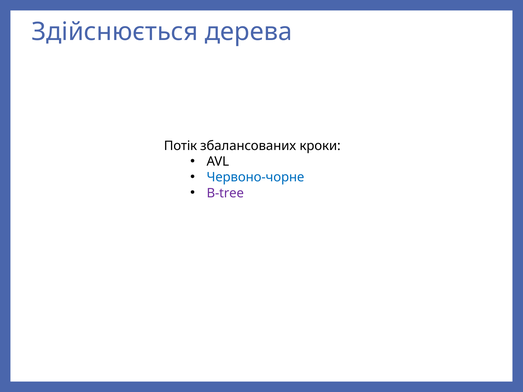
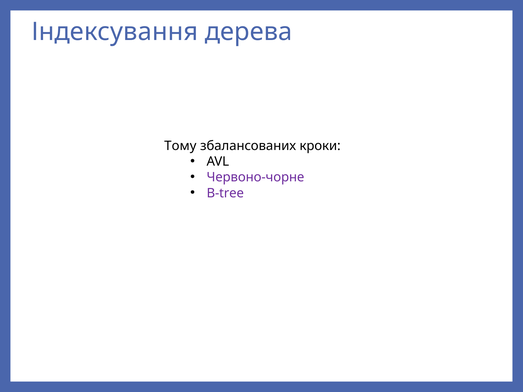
Здійснюється: Здійснюється -> Індексування
Потік: Потік -> Тому
Червоно-чорне colour: blue -> purple
